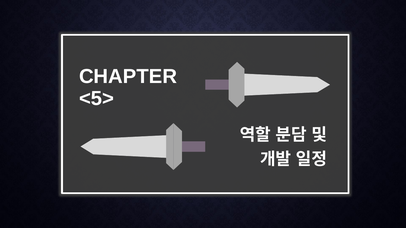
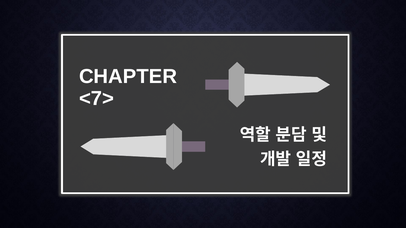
<5>: <5> -> <7>
